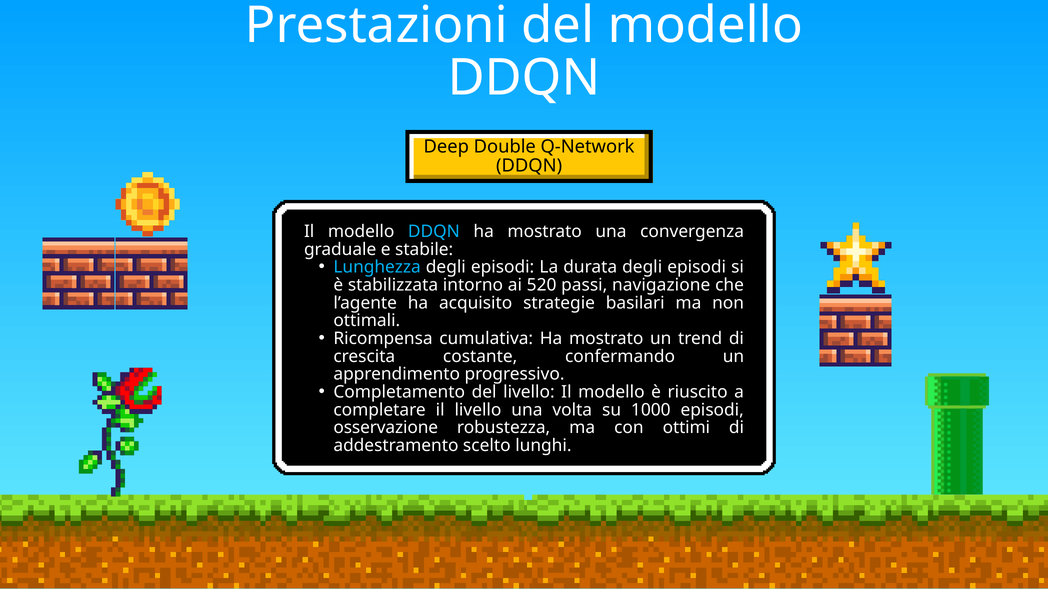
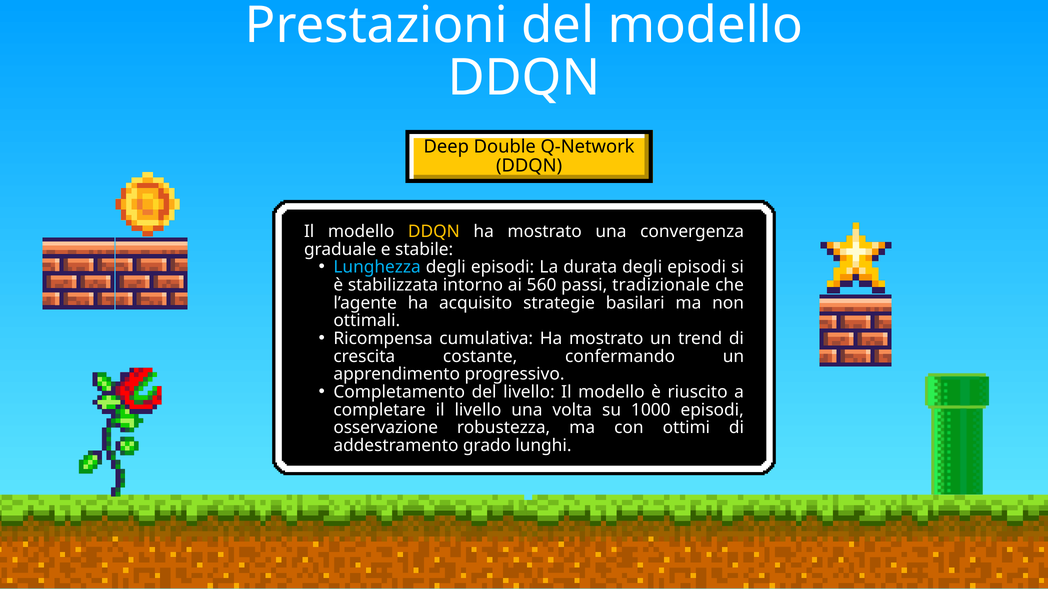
DDQN at (434, 232) colour: light blue -> yellow
520: 520 -> 560
navigazione: navigazione -> tradizionale
scelto: scelto -> grado
